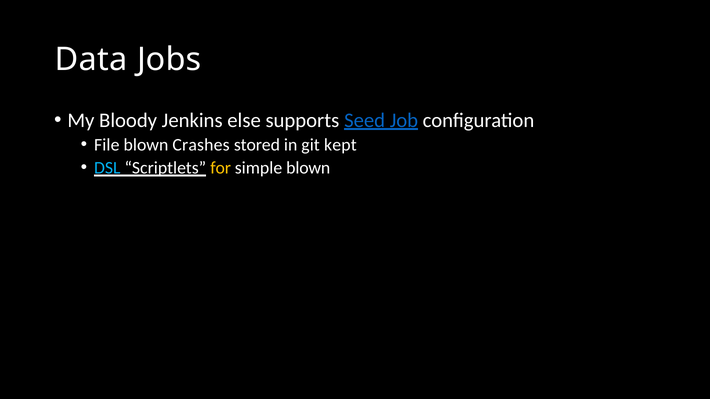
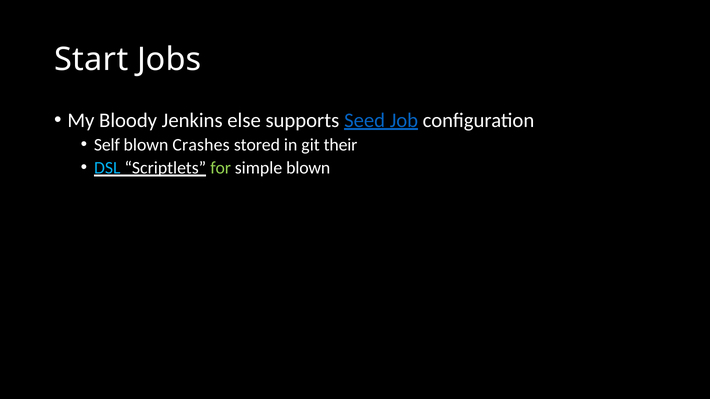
Data: Data -> Start
File: File -> Self
kept: kept -> their
for colour: yellow -> light green
